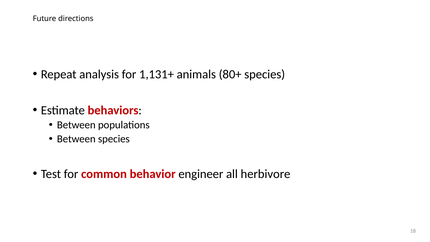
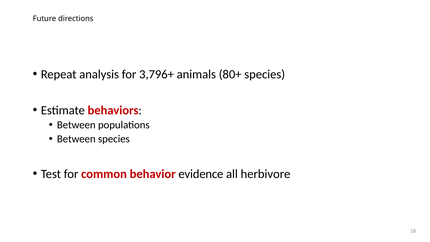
1,131+: 1,131+ -> 3,796+
engineer: engineer -> evidence
